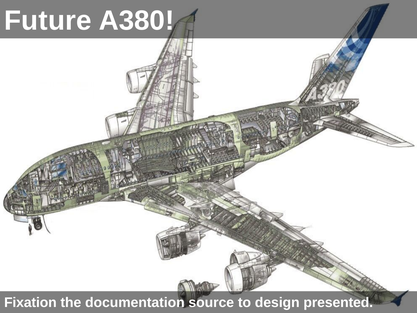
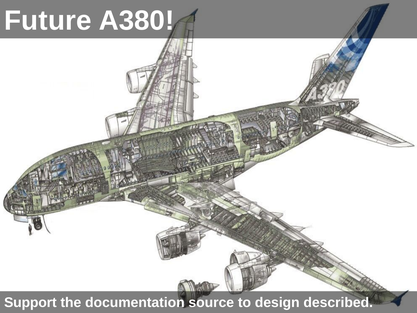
Fixation: Fixation -> Support
presented: presented -> described
